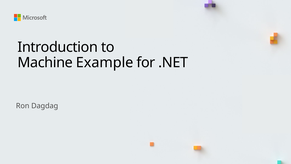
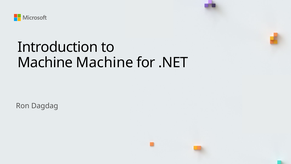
Machine Example: Example -> Machine
